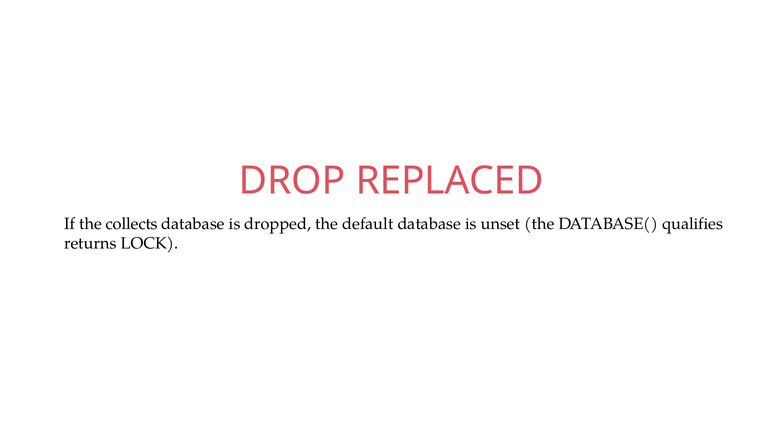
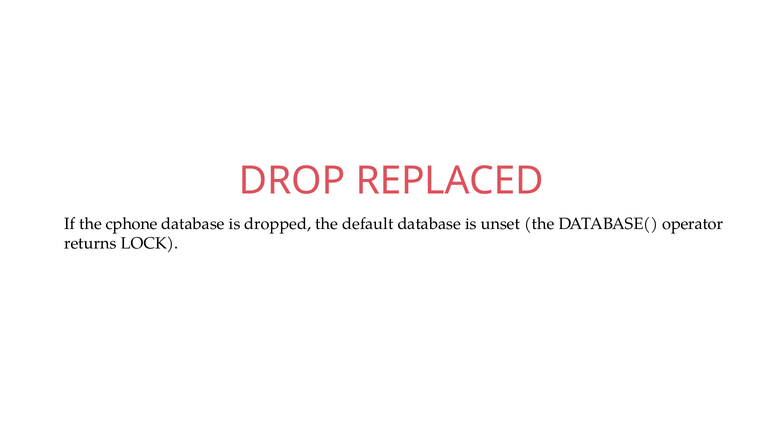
collects: collects -> cphone
qualifies: qualifies -> operator
